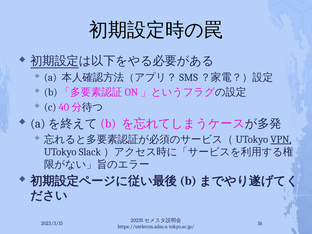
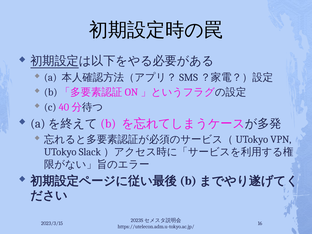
VPN underline: present -> none
